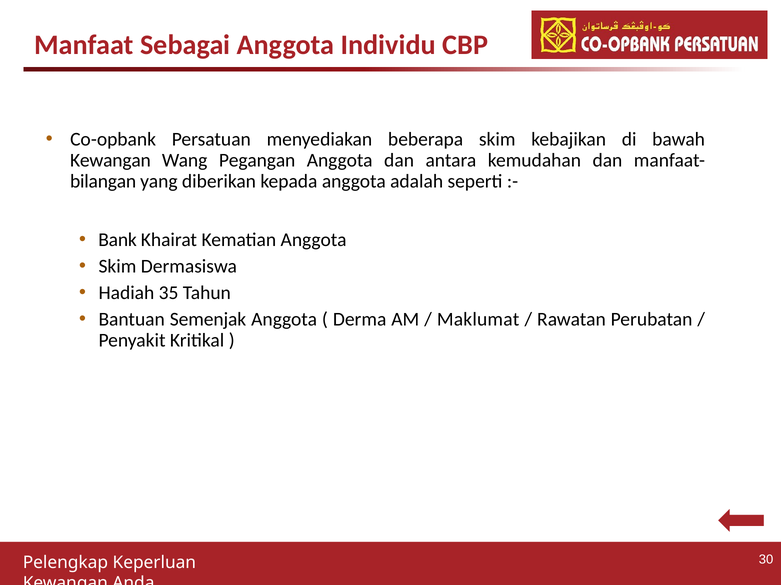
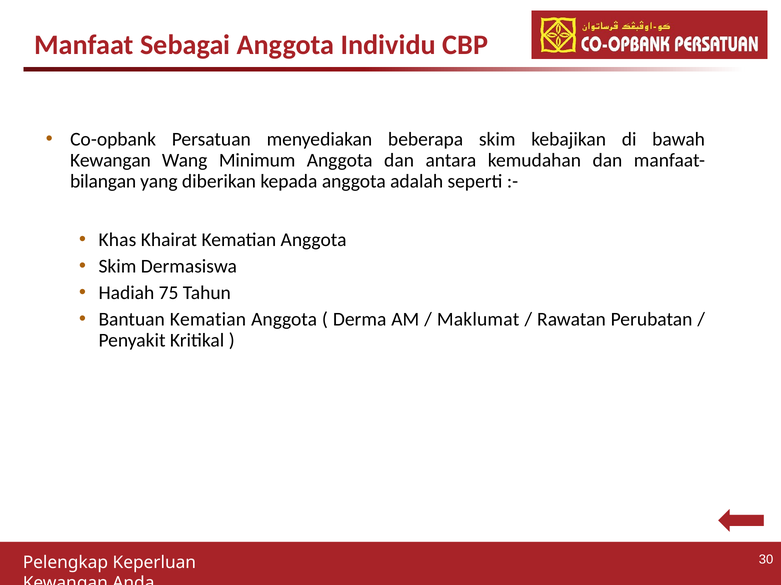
Pegangan: Pegangan -> Minimum
Bank: Bank -> Khas
35: 35 -> 75
Bantuan Semenjak: Semenjak -> Kematian
